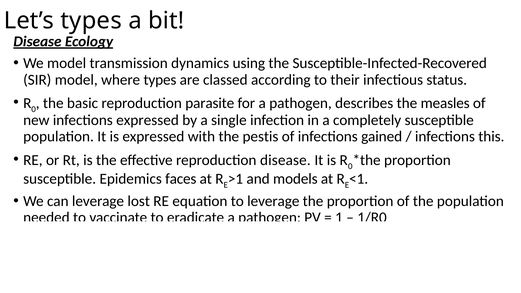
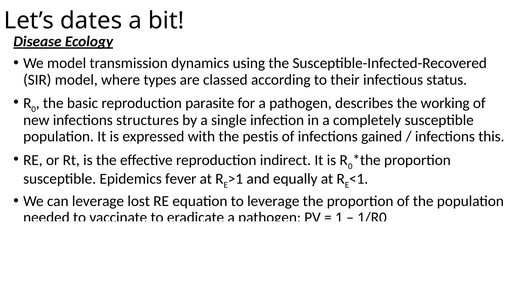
Let’s types: types -> dates
the measles: measles -> working
infections expressed: expressed -> structures
reproduction disease: disease -> indirect
Epidemics faces: faces -> fever
and models: models -> equally
